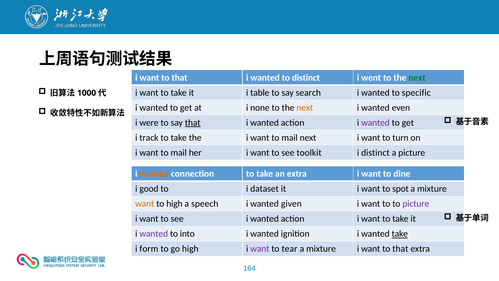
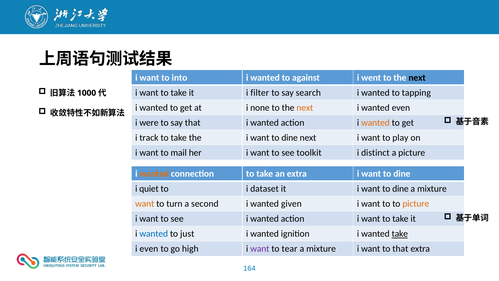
that at (180, 77): that -> into
to distinct: distinct -> against
next at (417, 77) colour: green -> black
table: table -> filter
specific: specific -> tapping
that at (193, 122) underline: present -> none
wanted at (375, 122) colour: purple -> orange
mail at (290, 137): mail -> dine
turn: turn -> play
good: good -> quiet
spot at (400, 189): spot -> dine
to high: high -> turn
speech: speech -> second
picture at (416, 204) colour: purple -> orange
wanted at (154, 234) colour: purple -> blue
into: into -> just
i form: form -> even
